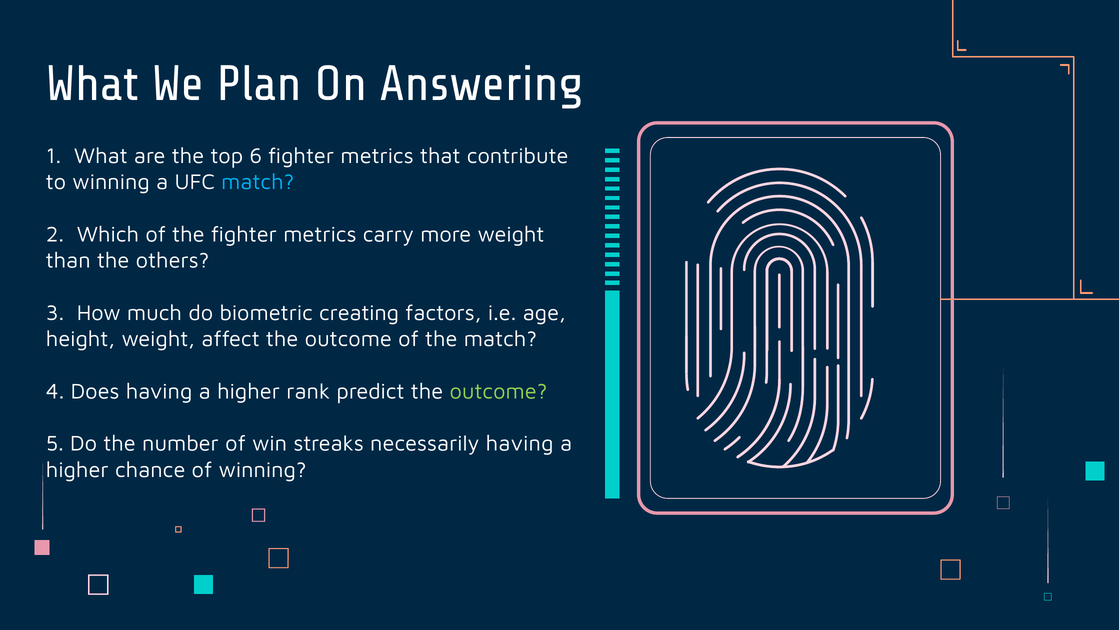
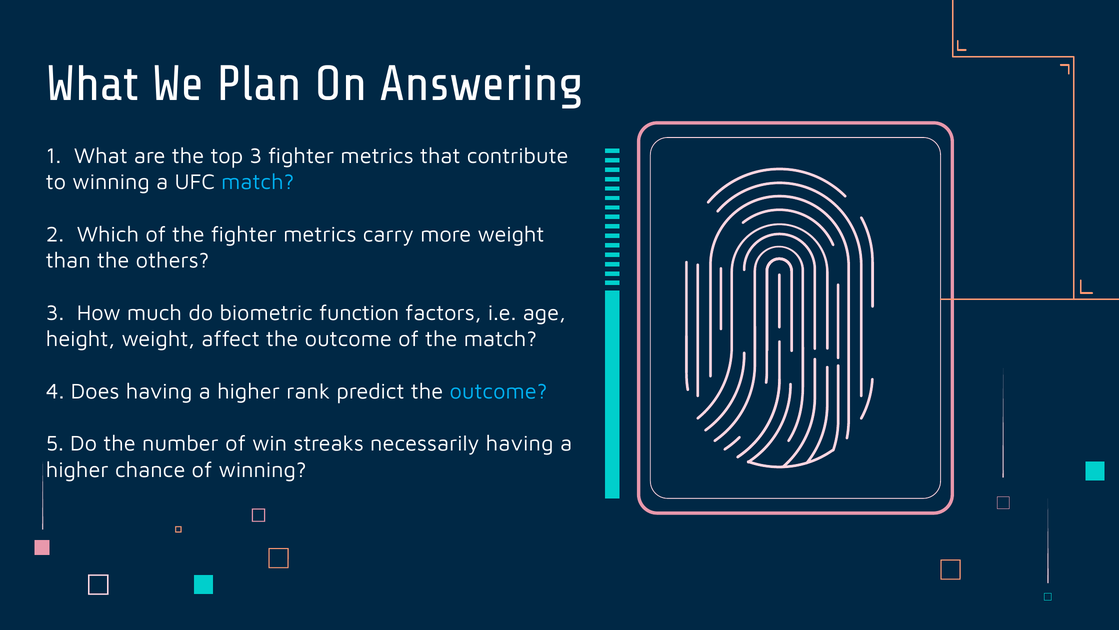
top 6: 6 -> 3
creating: creating -> function
outcome at (498, 391) colour: light green -> light blue
